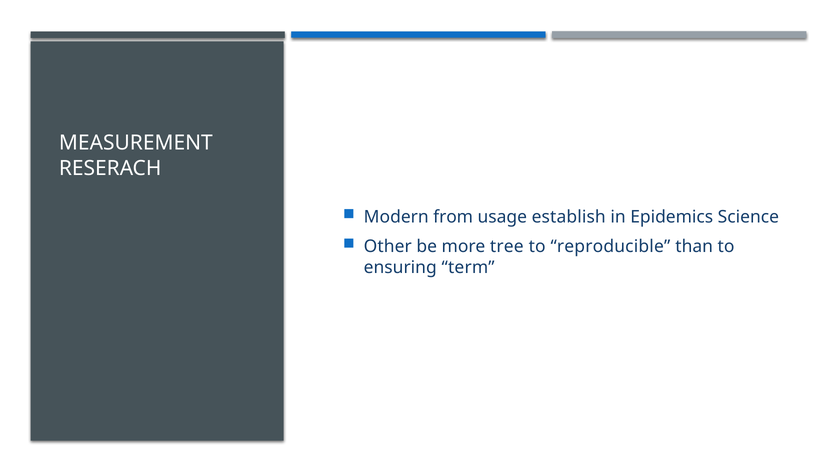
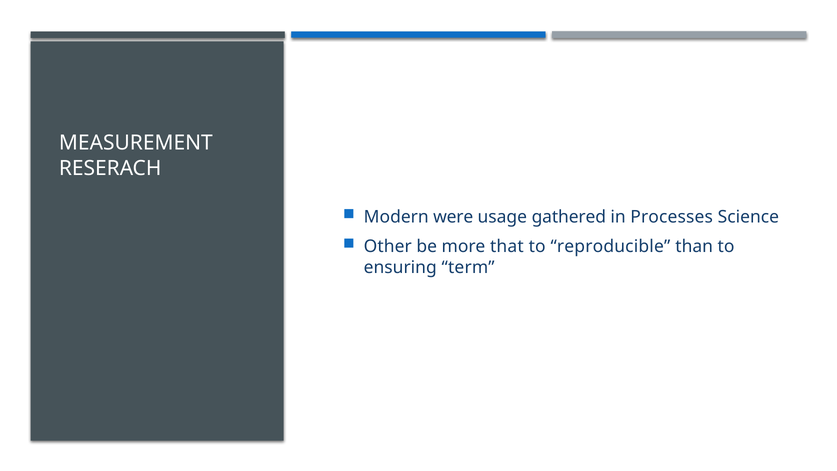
from: from -> were
establish: establish -> gathered
Epidemics: Epidemics -> Processes
tree: tree -> that
